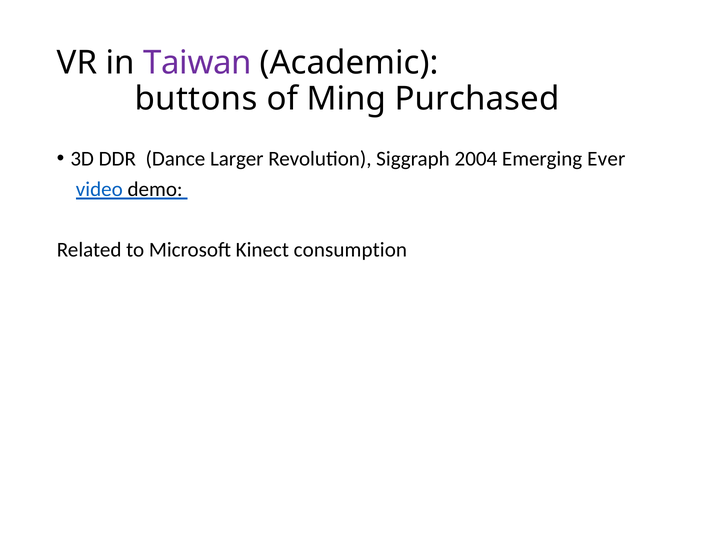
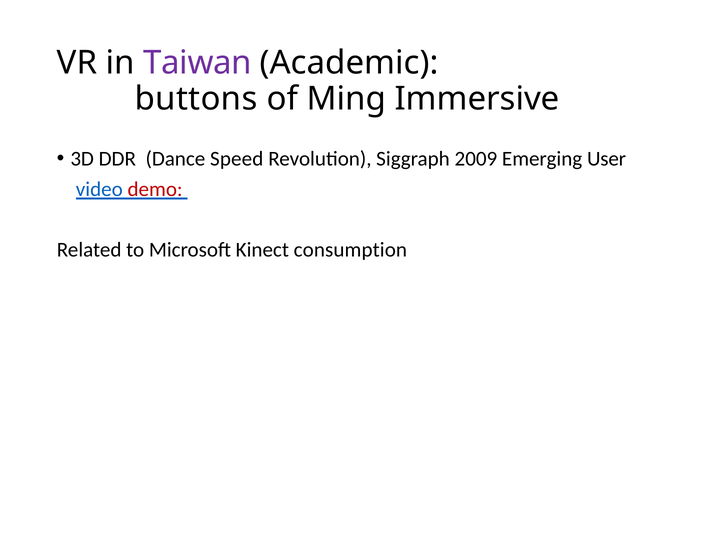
Purchased: Purchased -> Immersive
Larger: Larger -> Speed
2004: 2004 -> 2009
Ever: Ever -> User
demo colour: black -> red
